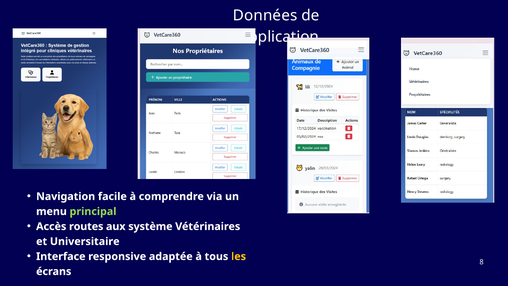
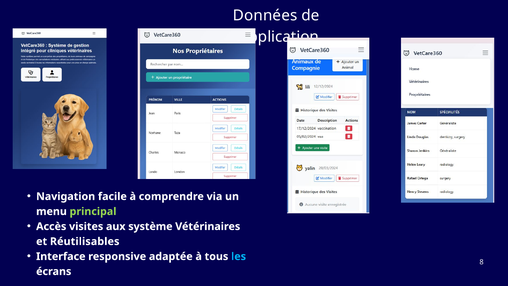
routes: routes -> visites
Universitaire: Universitaire -> Réutilisables
les colour: yellow -> light blue
